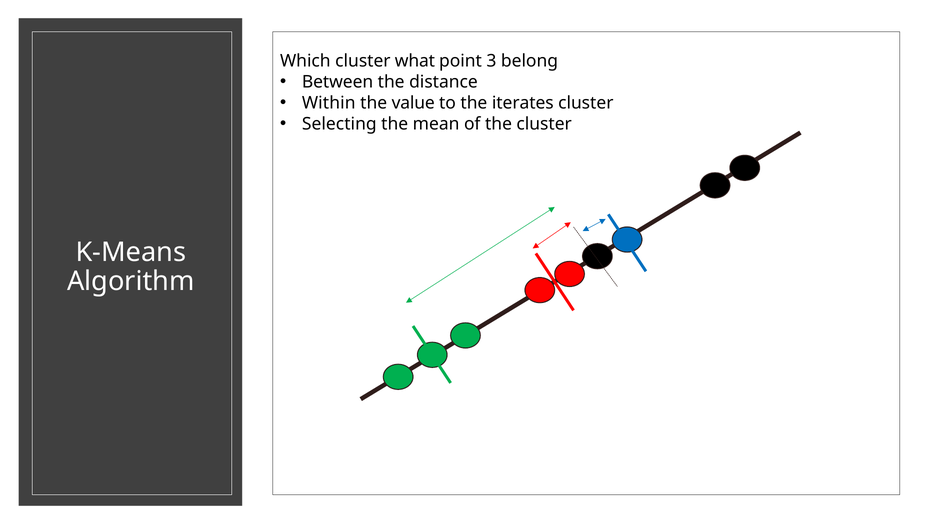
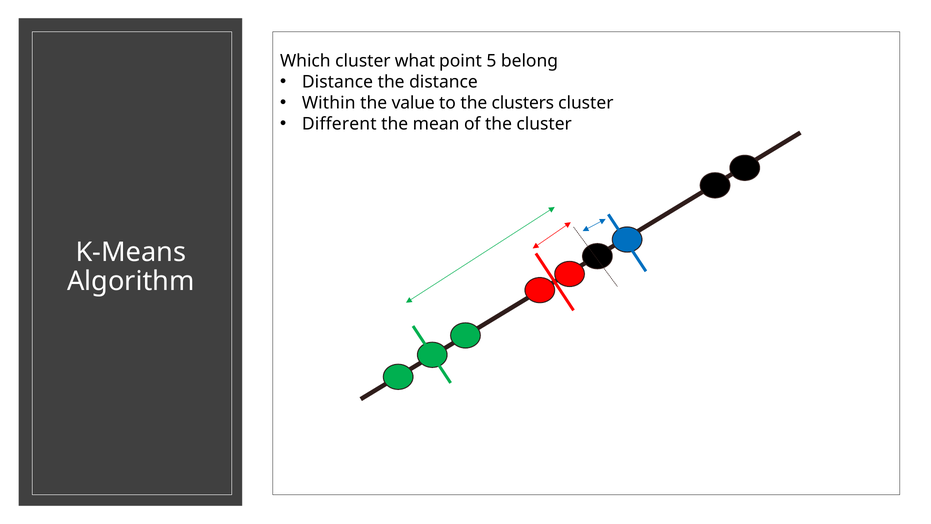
3: 3 -> 5
Between at (338, 82): Between -> Distance
iterates: iterates -> clusters
Selecting: Selecting -> Different
